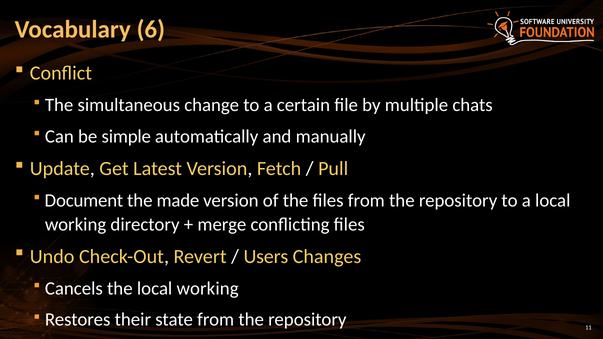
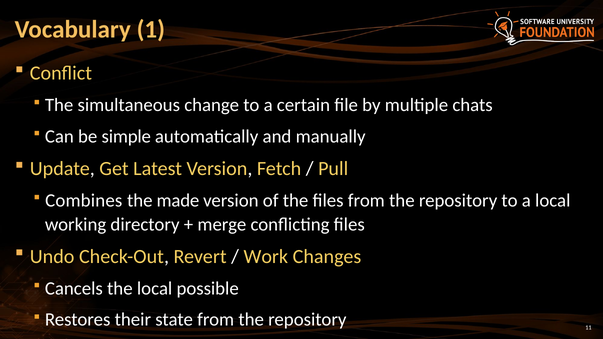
6: 6 -> 1
Document: Document -> Combines
Users: Users -> Work
the local working: working -> possible
